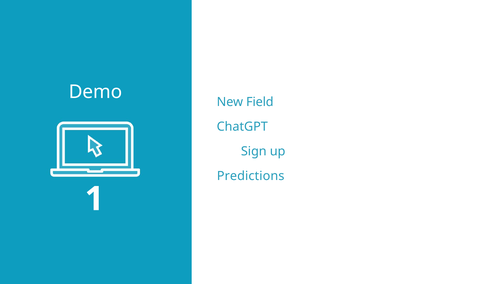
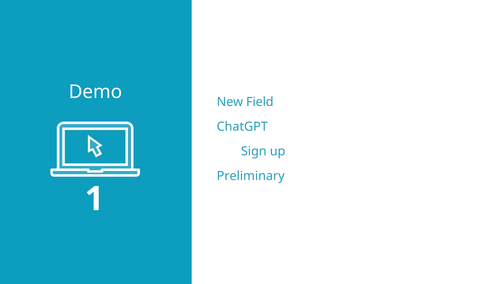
Predictions: Predictions -> Preliminary
